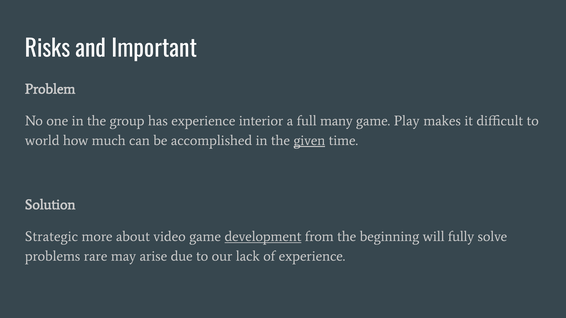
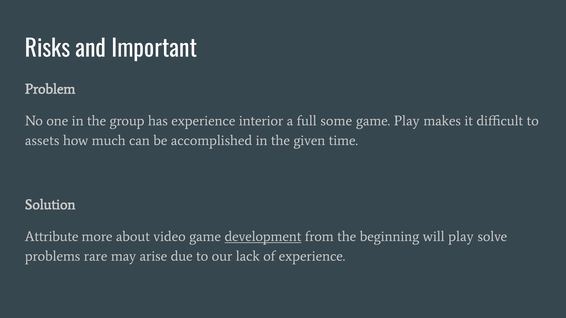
many: many -> some
world: world -> assets
given underline: present -> none
Strategic: Strategic -> Attribute
will fully: fully -> play
